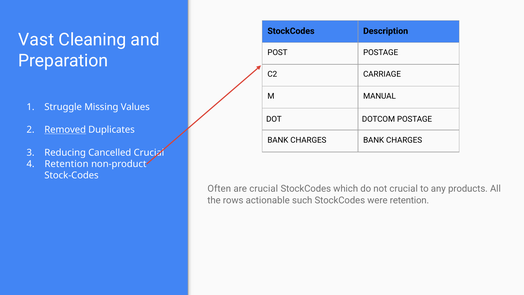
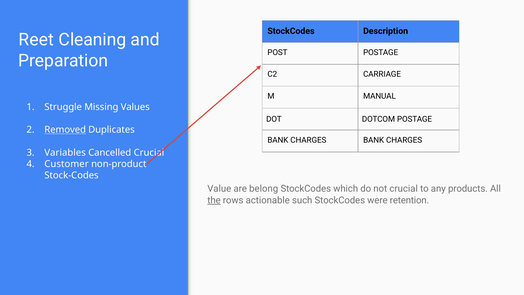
Vast: Vast -> Reet
Reducing: Reducing -> Variables
Retention at (67, 164): Retention -> Customer
Often: Often -> Value
are crucial: crucial -> belong
the underline: none -> present
